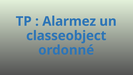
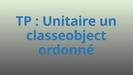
Alarmez: Alarmez -> Unitaire
